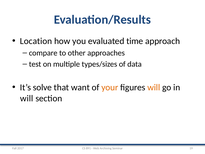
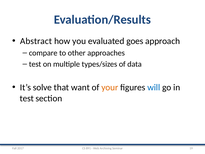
Location: Location -> Abstract
time: time -> goes
will at (154, 87) colour: orange -> blue
will at (27, 98): will -> test
